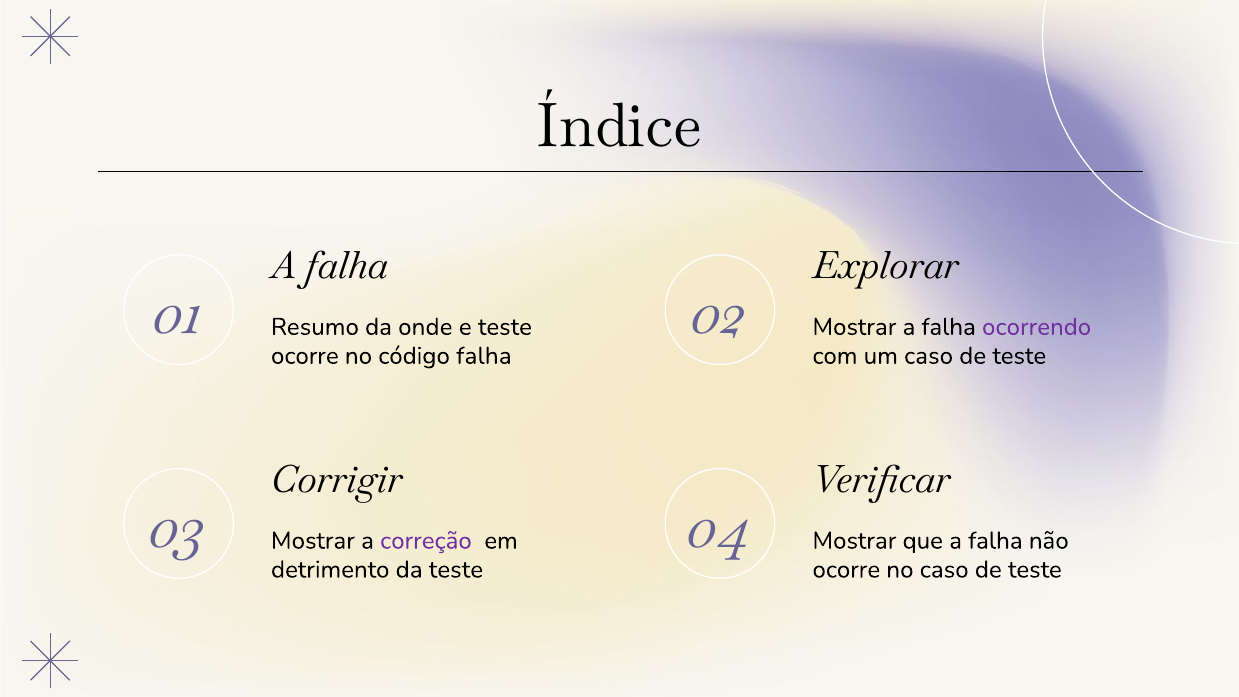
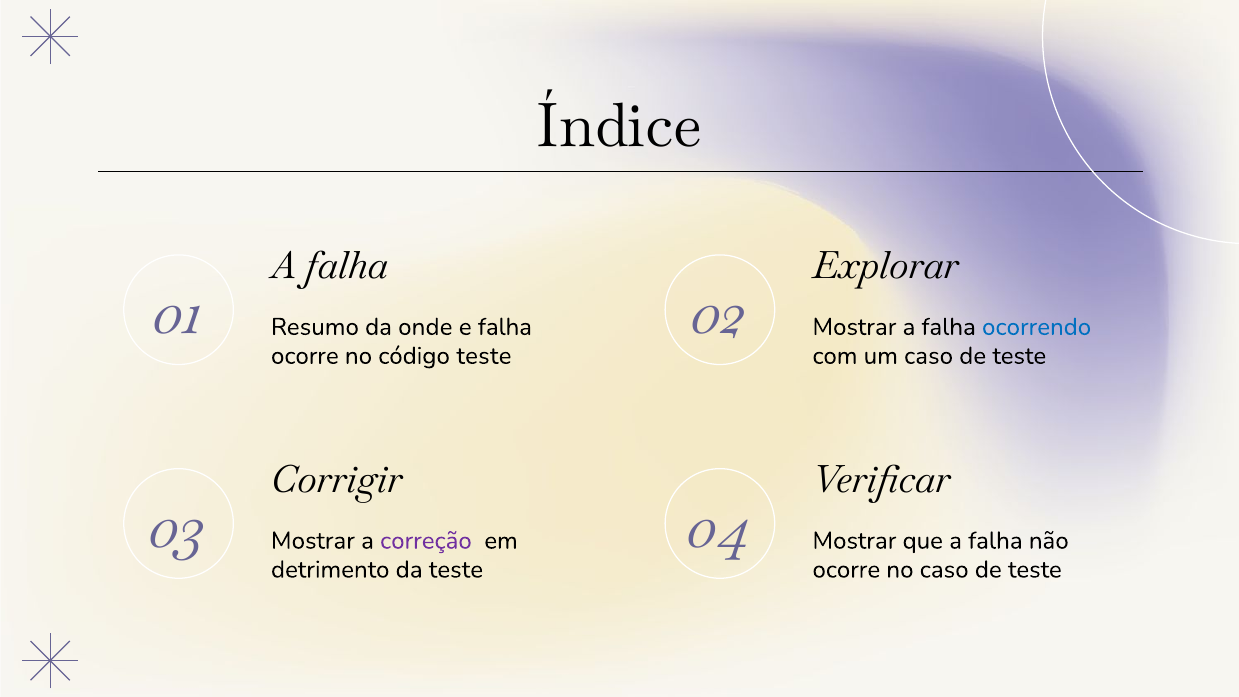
e teste: teste -> falha
ocorrendo colour: purple -> blue
código falha: falha -> teste
